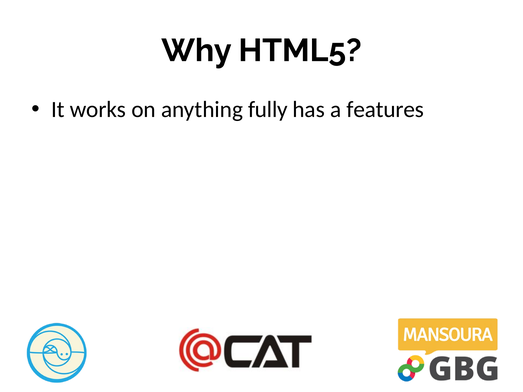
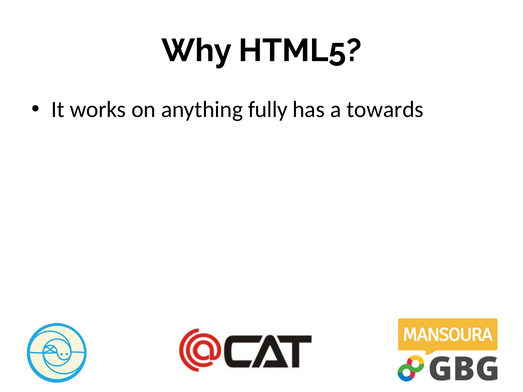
features: features -> towards
